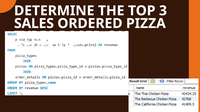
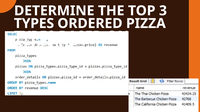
SALES at (34, 24): SALES -> TYPES
